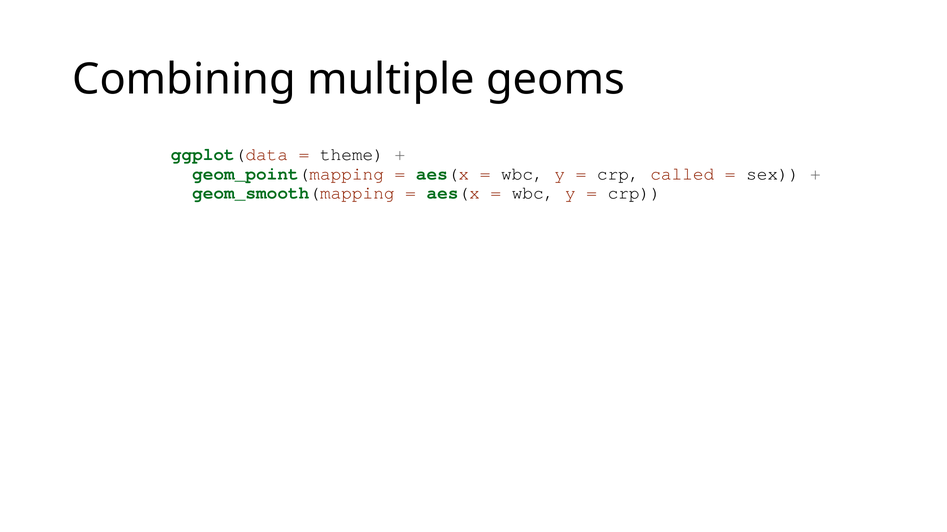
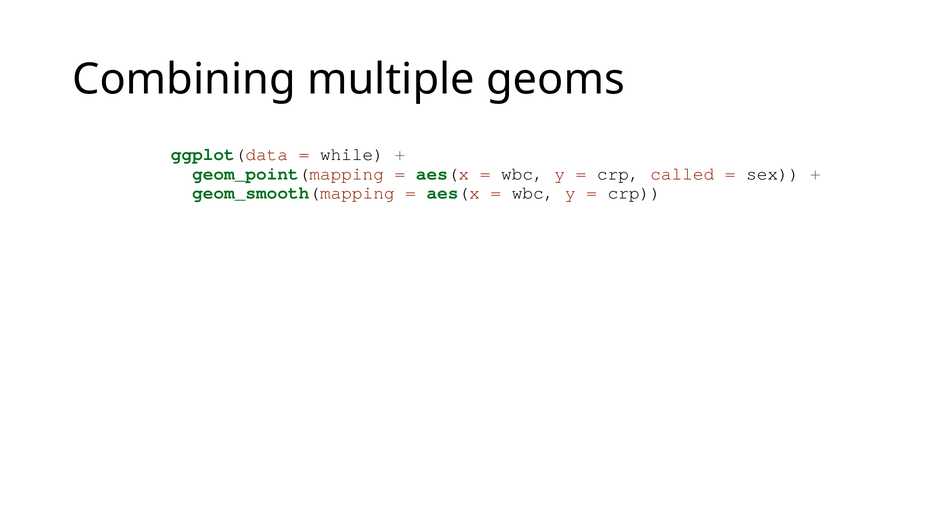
theme: theme -> while
